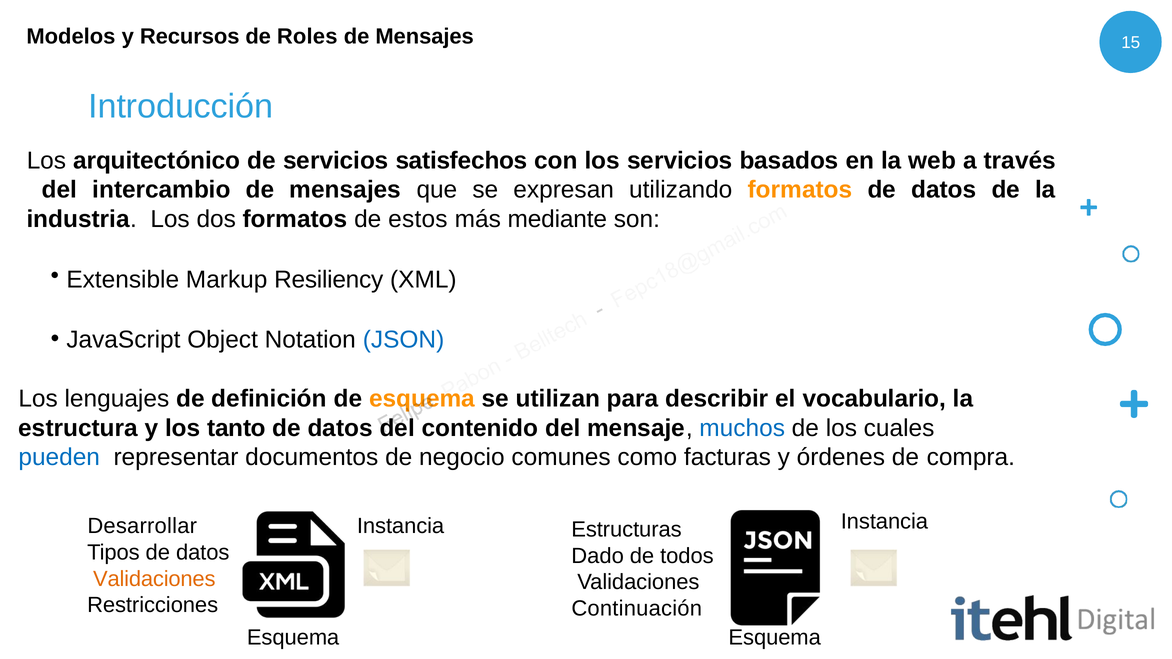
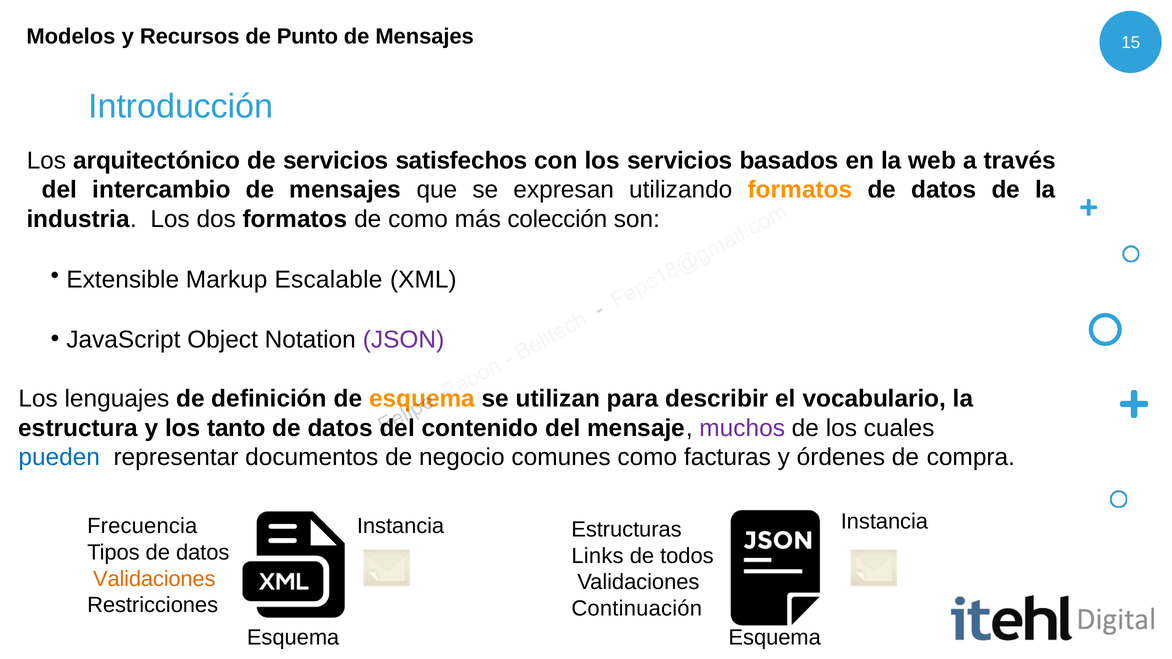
Roles: Roles -> Punto
de estos: estos -> como
mediante: mediante -> colección
Resiliency: Resiliency -> Escalable
JSON colour: blue -> purple
muchos colour: blue -> purple
Desarrollar: Desarrollar -> Frecuencia
Dado: Dado -> Links
